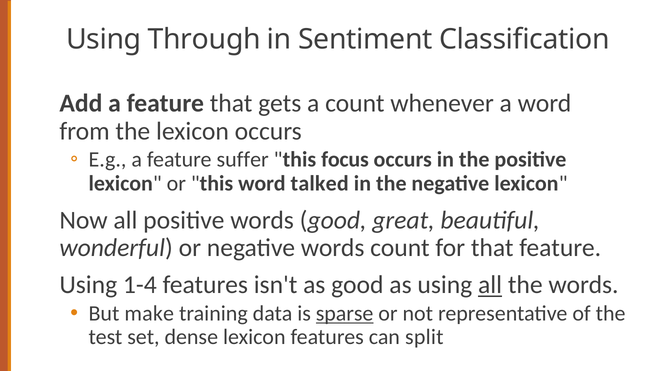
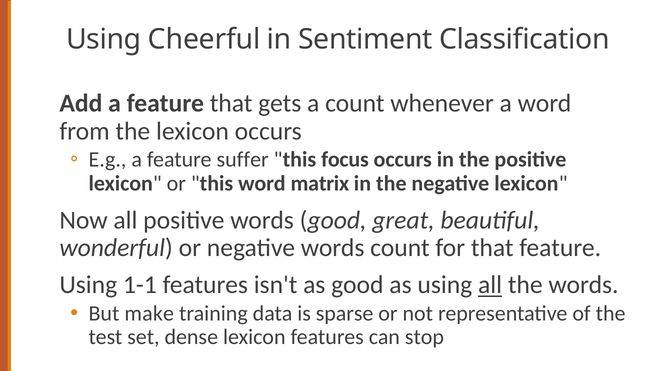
Through: Through -> Cheerful
talked: talked -> matrix
1-4: 1-4 -> 1-1
sparse underline: present -> none
split: split -> stop
